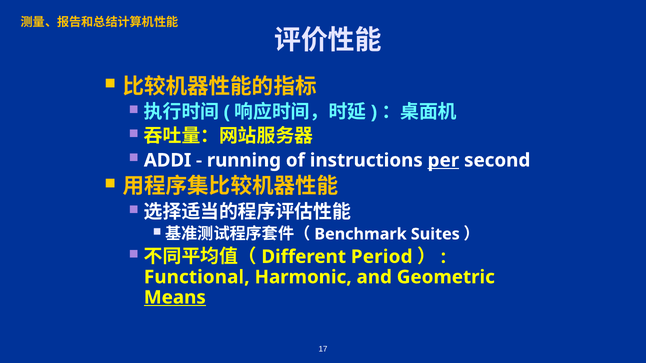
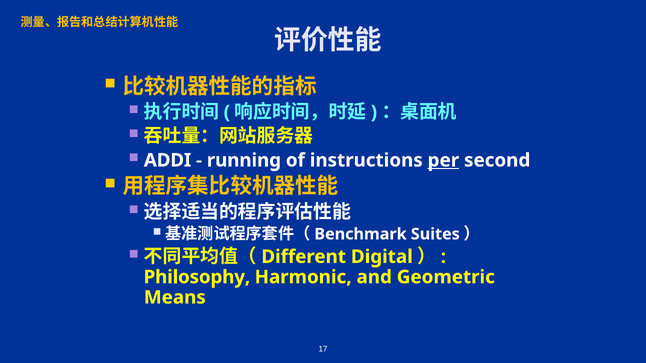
Period: Period -> Digital
Functional: Functional -> Philosophy
Means underline: present -> none
